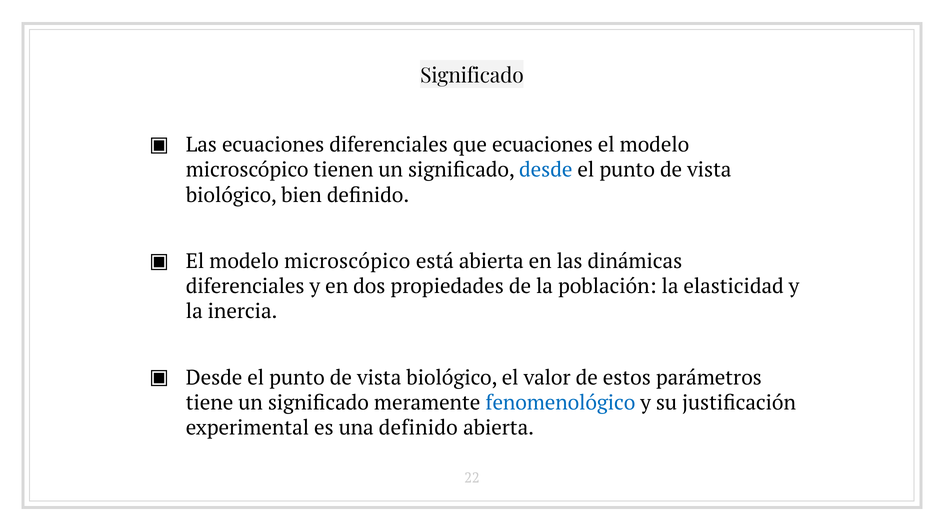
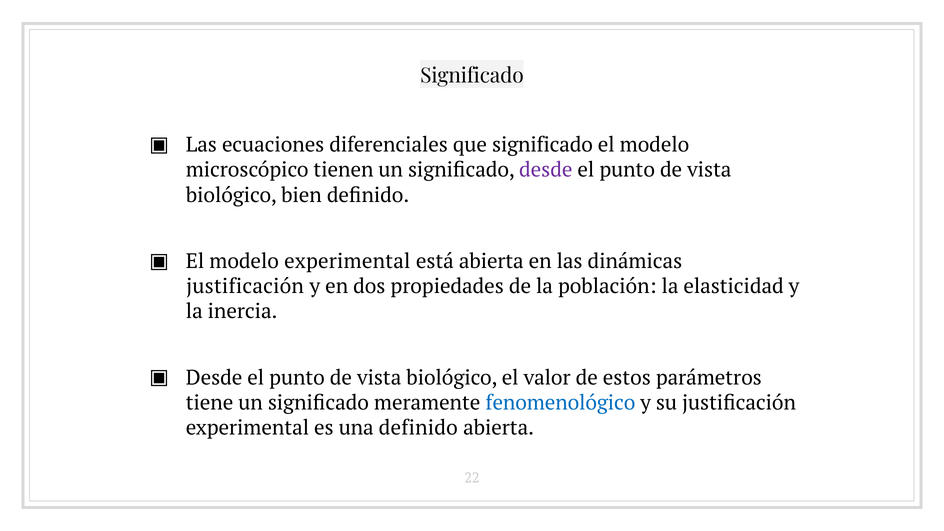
que ecuaciones: ecuaciones -> significado
desde at (546, 170) colour: blue -> purple
microscópico at (347, 261): microscópico -> experimental
diferenciales at (245, 286): diferenciales -> justificación
